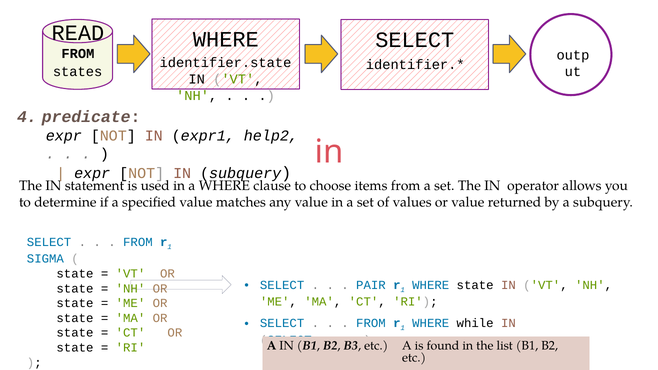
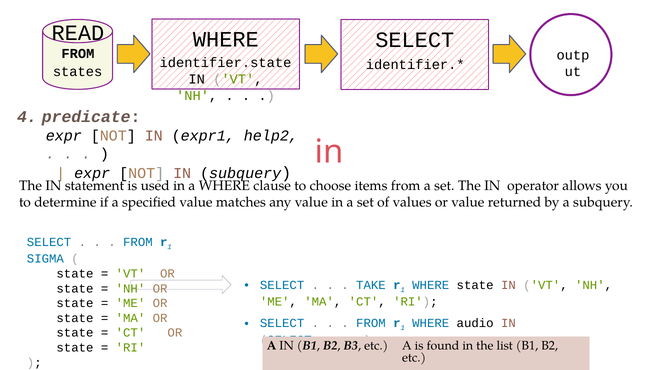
PAIR: PAIR -> TAKE
while: while -> audio
